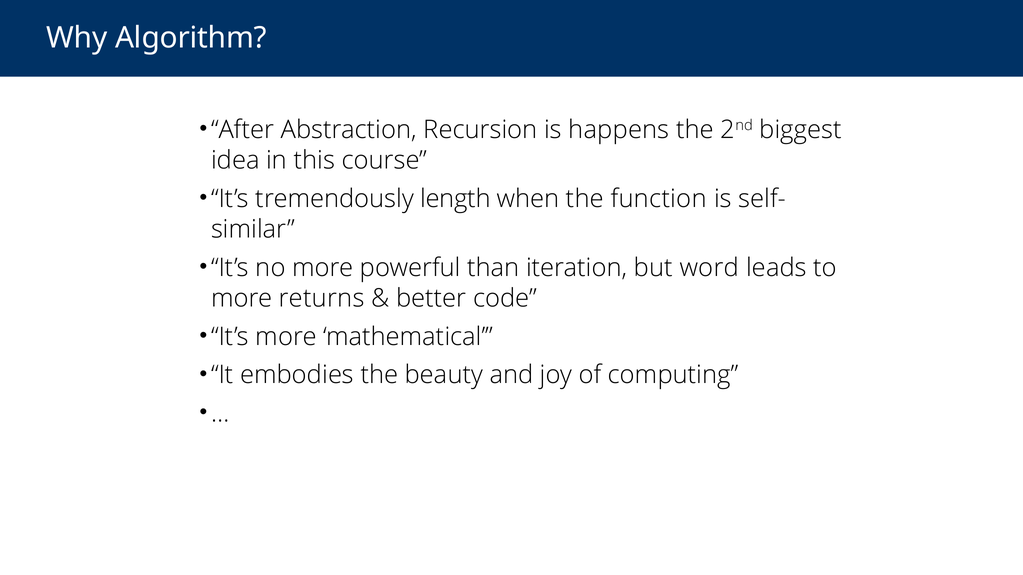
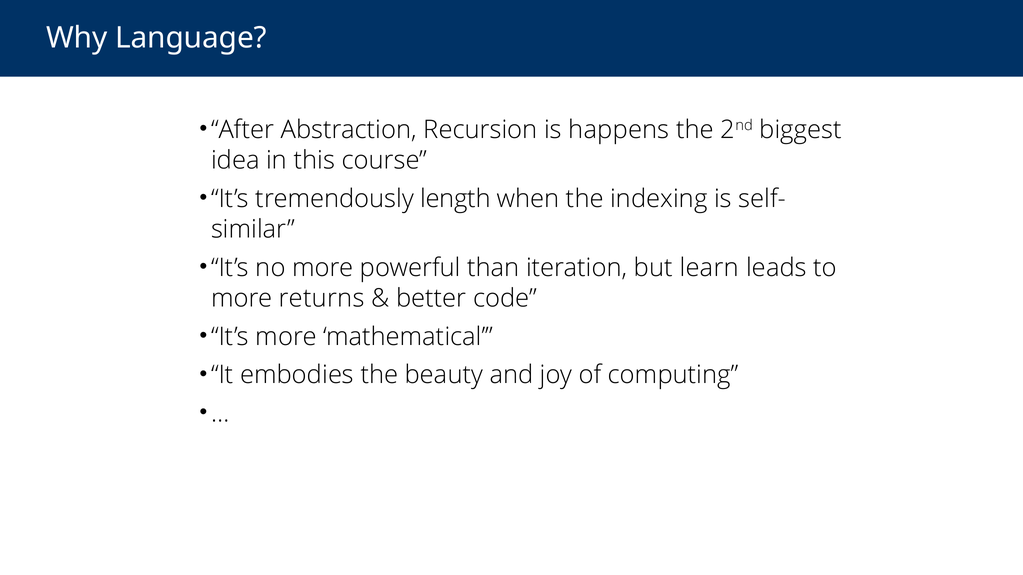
Algorithm: Algorithm -> Language
function: function -> indexing
word: word -> learn
